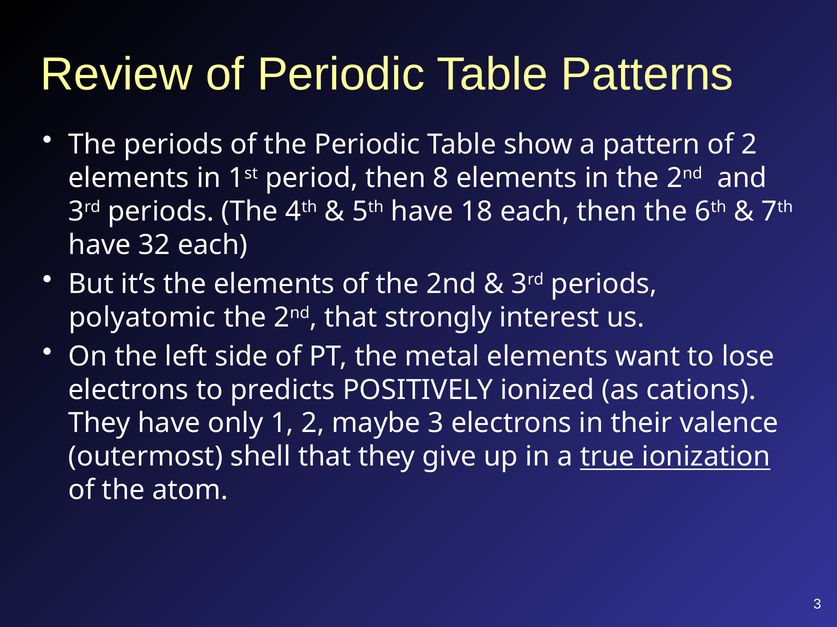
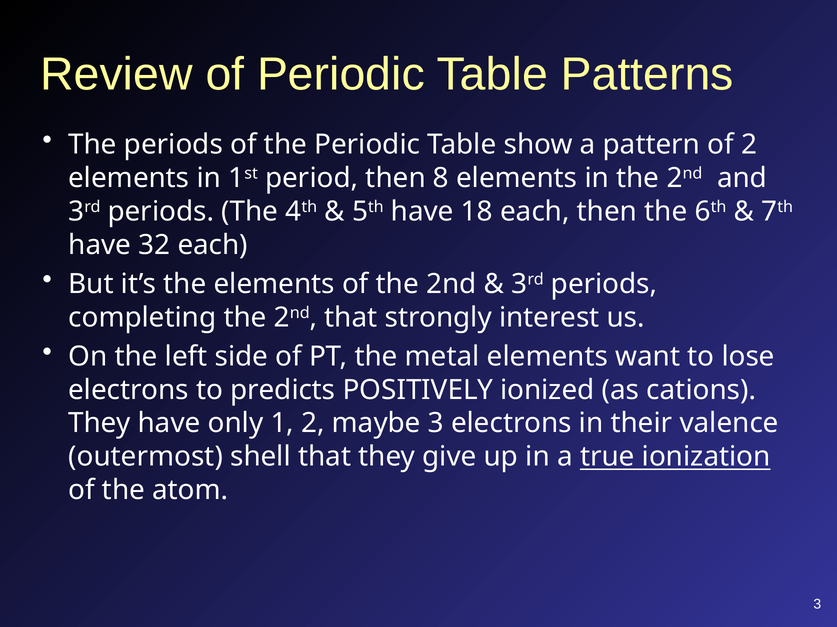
polyatomic: polyatomic -> completing
